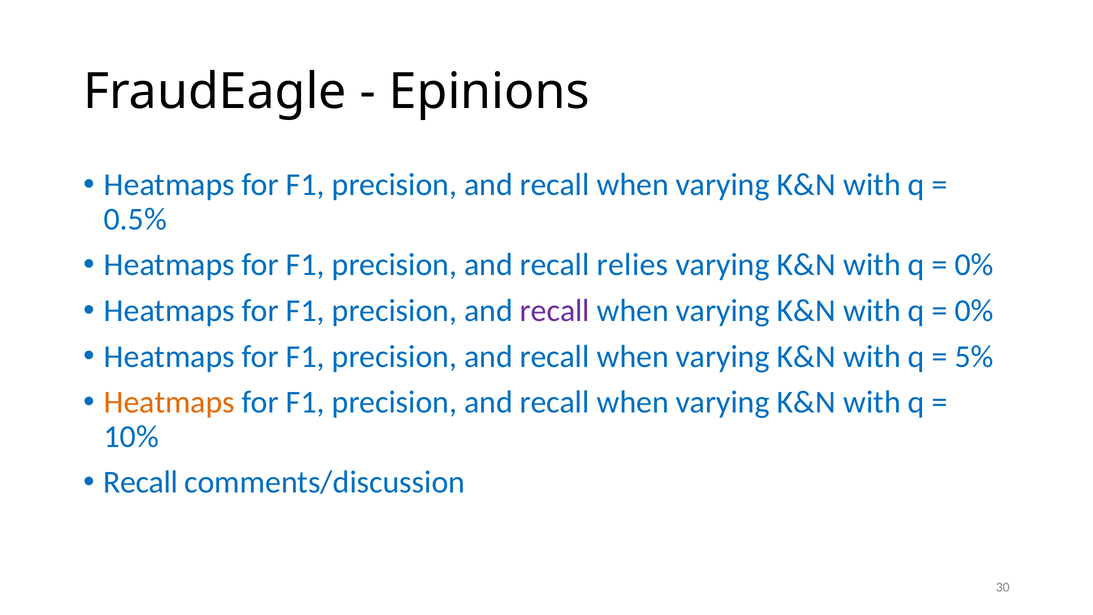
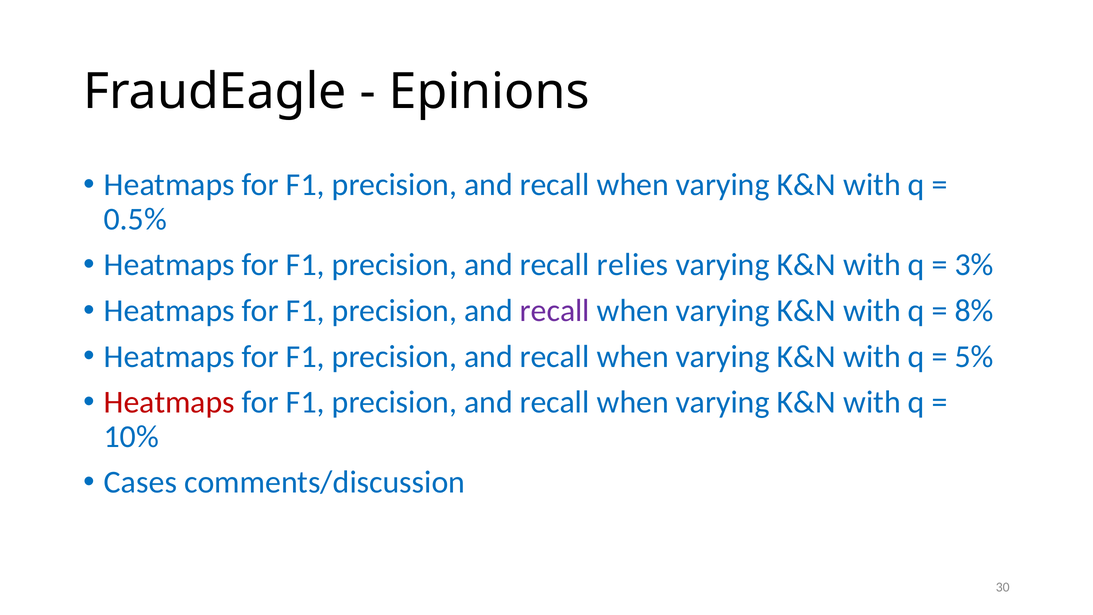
0% at (974, 265): 0% -> 3%
0% at (974, 311): 0% -> 8%
Heatmaps at (169, 402) colour: orange -> red
Recall at (141, 482): Recall -> Cases
